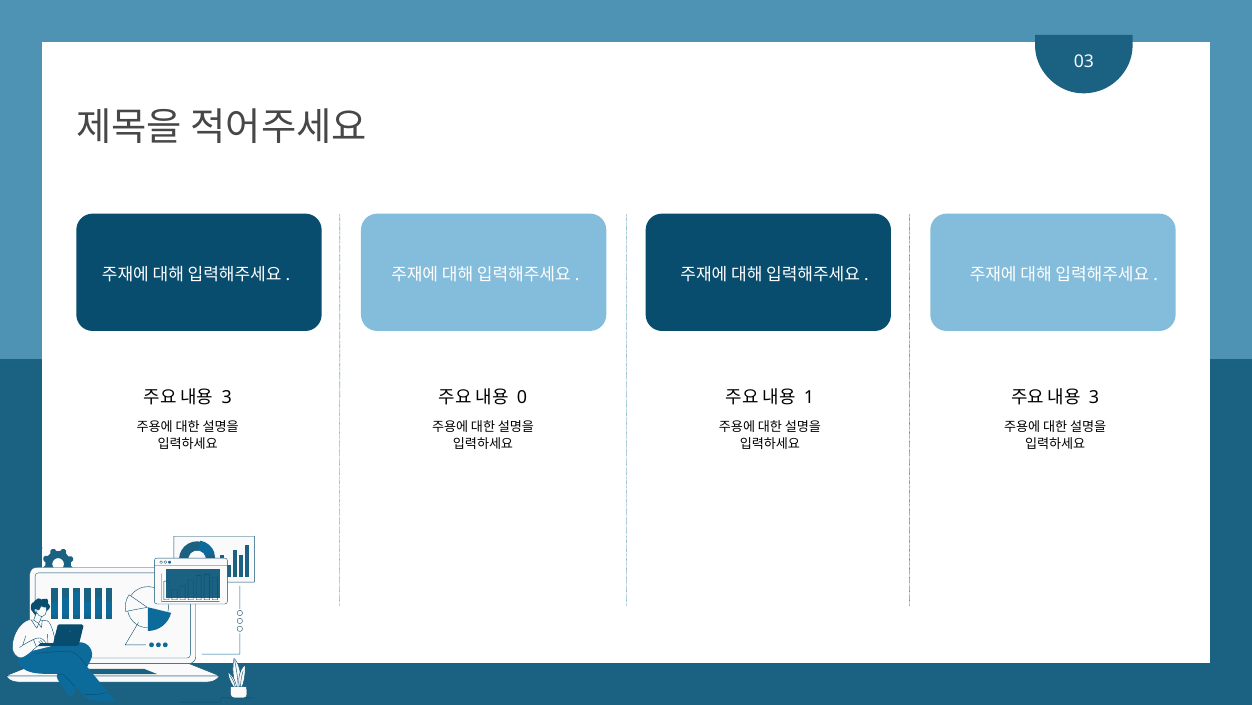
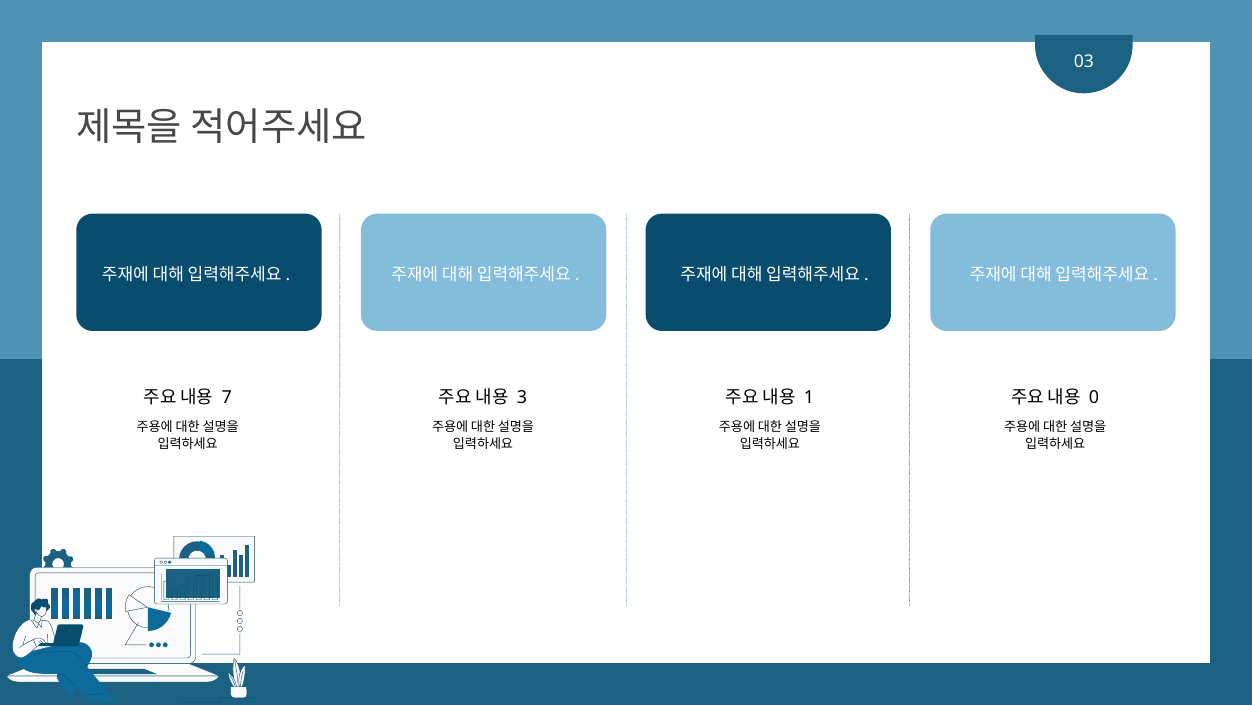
3 at (227, 397): 3 -> 7
0: 0 -> 3
3 at (1094, 397): 3 -> 0
